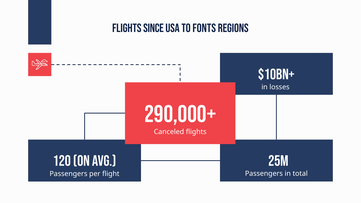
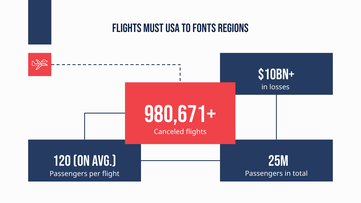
SINCE: SINCE -> MUST
290,000+: 290,000+ -> 980,671+
